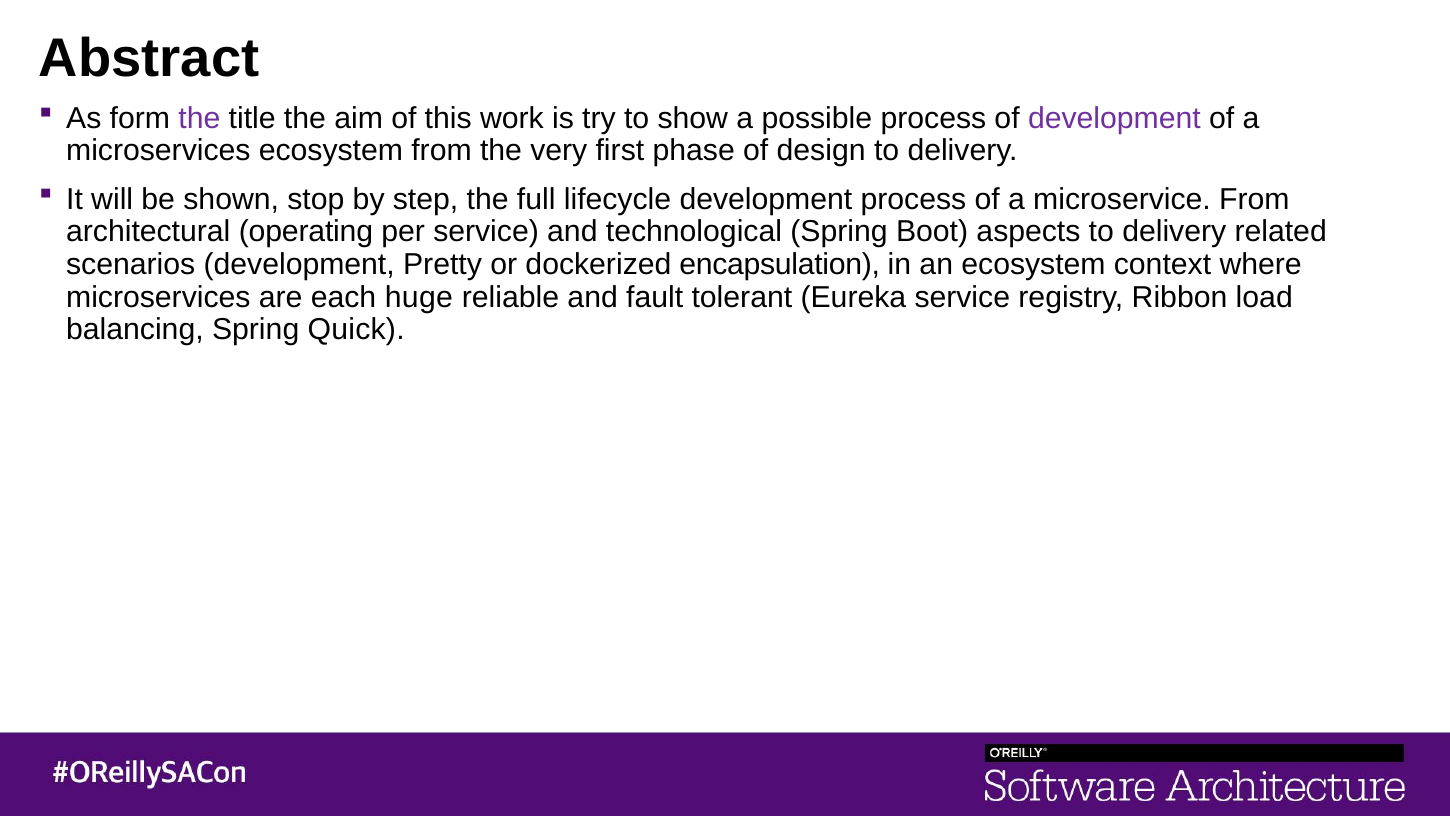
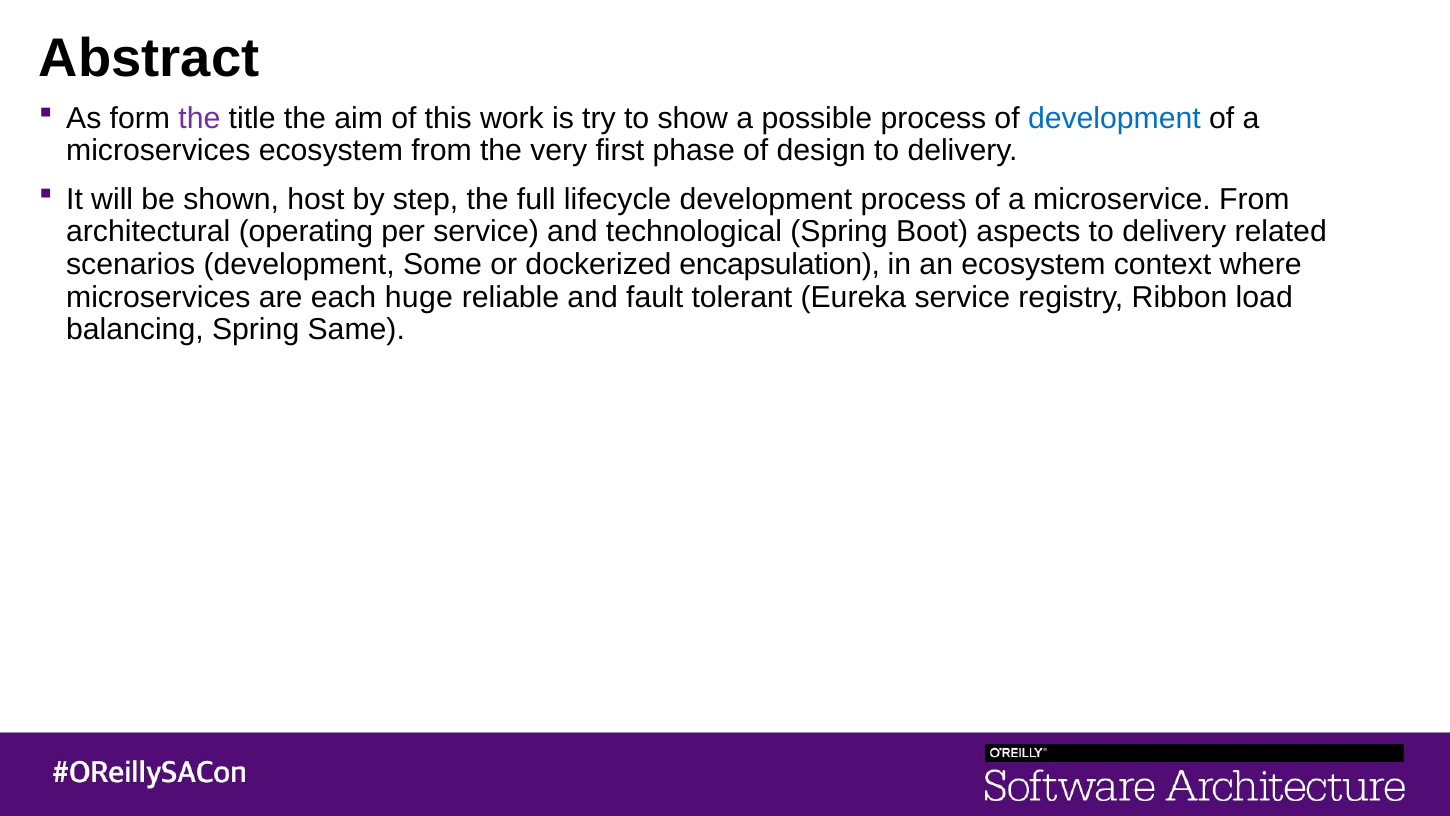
development at (1114, 118) colour: purple -> blue
stop: stop -> host
Pretty: Pretty -> Some
Quick: Quick -> Same
